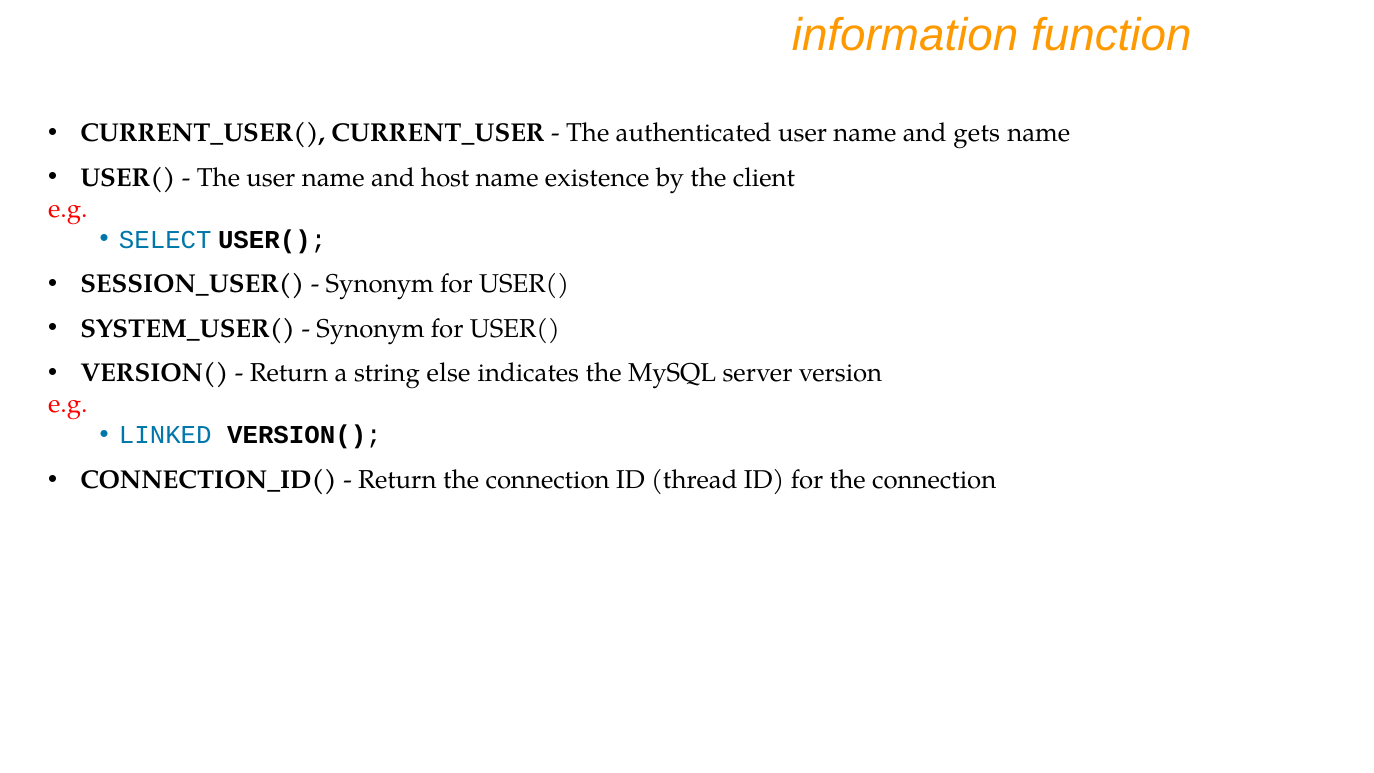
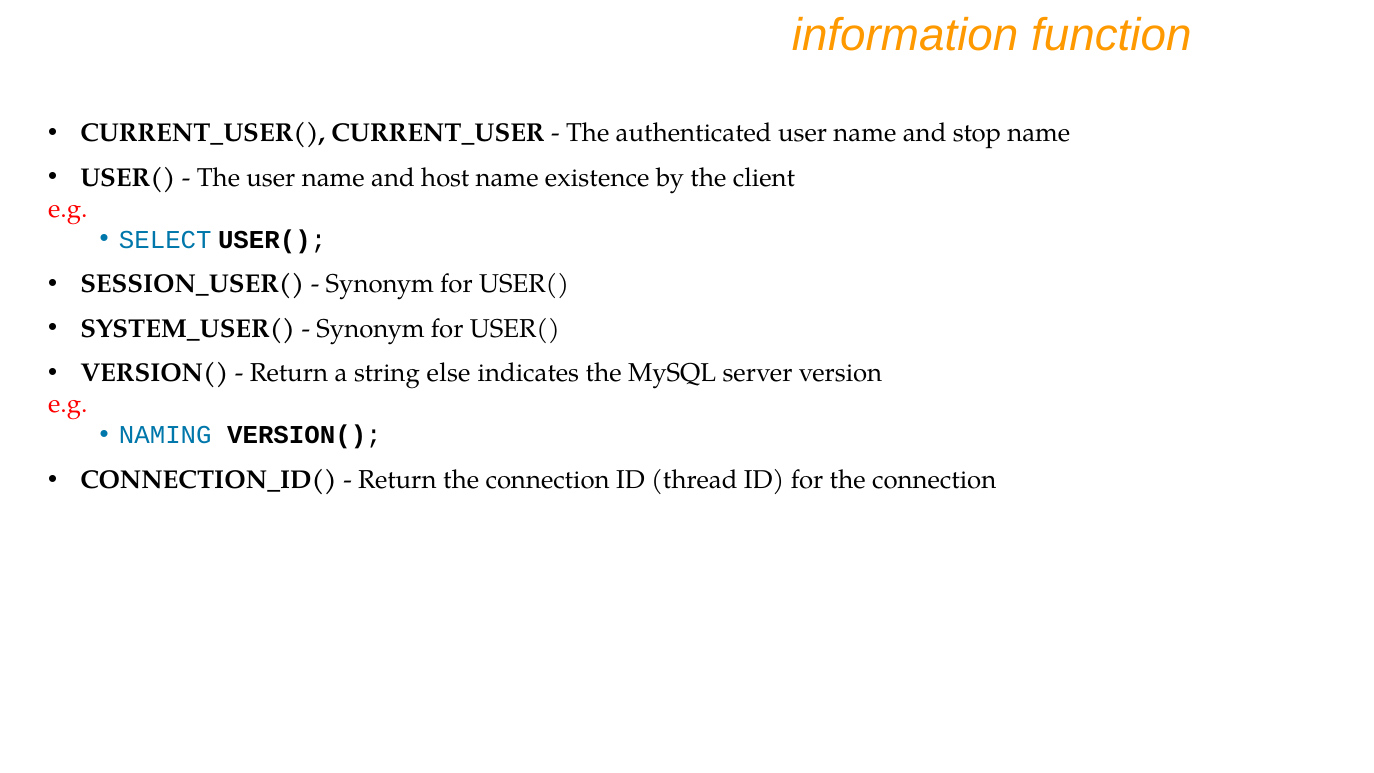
gets: gets -> stop
LINKED: LINKED -> NAMING
